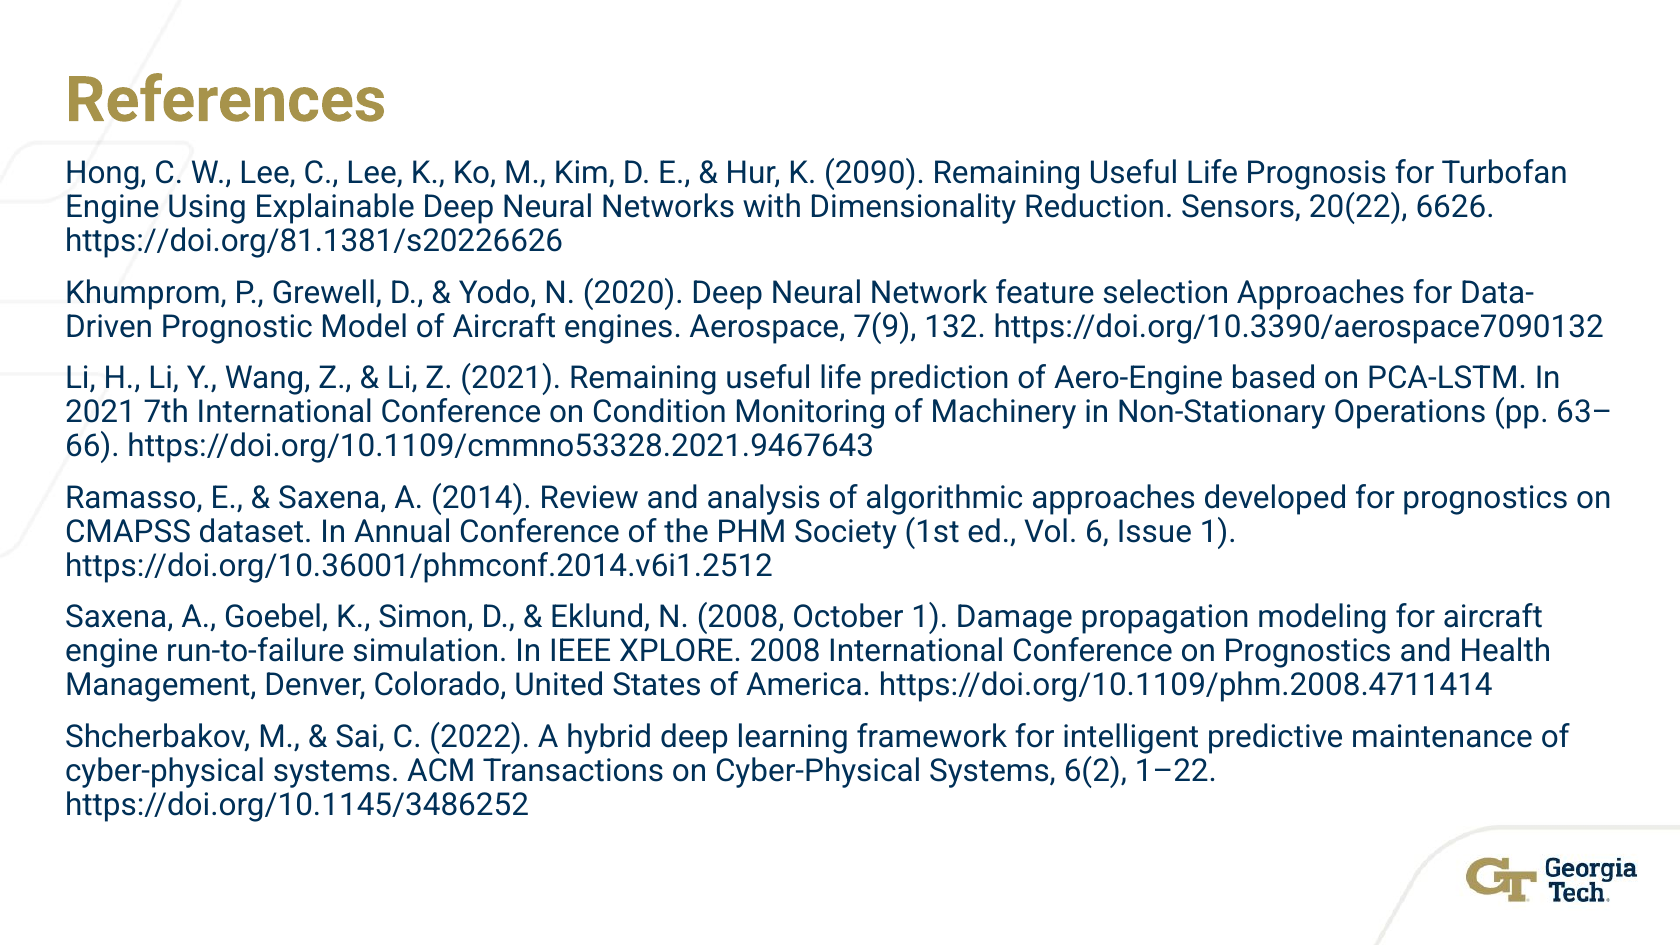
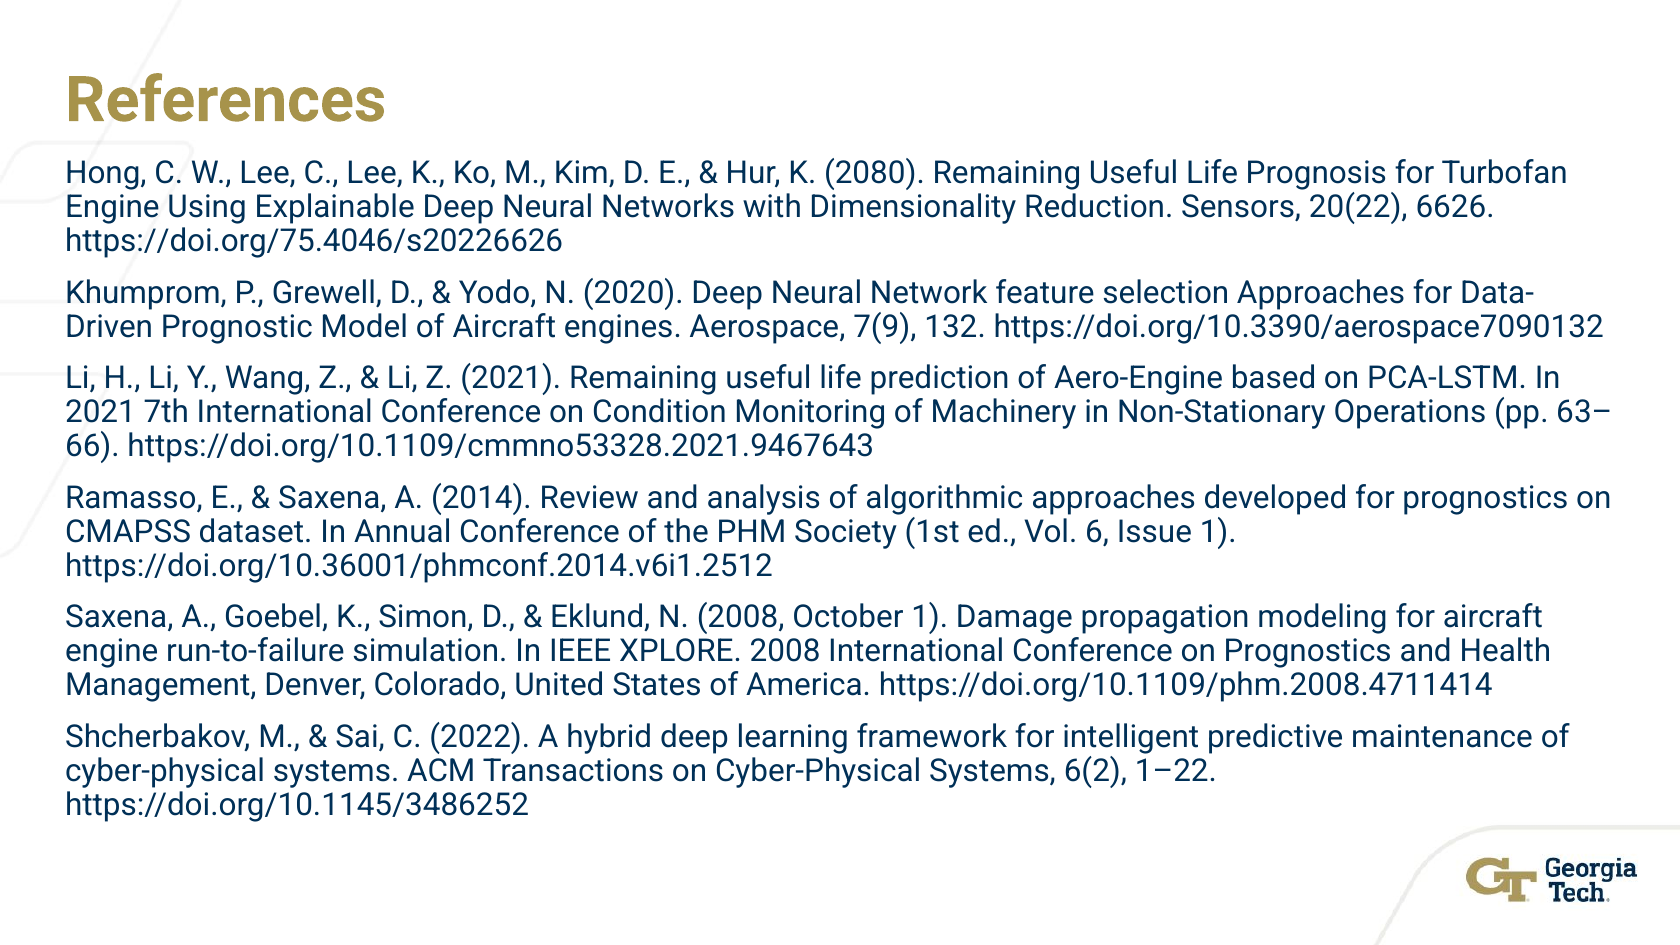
2090: 2090 -> 2080
https://doi.org/81.1381/s20226626: https://doi.org/81.1381/s20226626 -> https://doi.org/75.4046/s20226626
